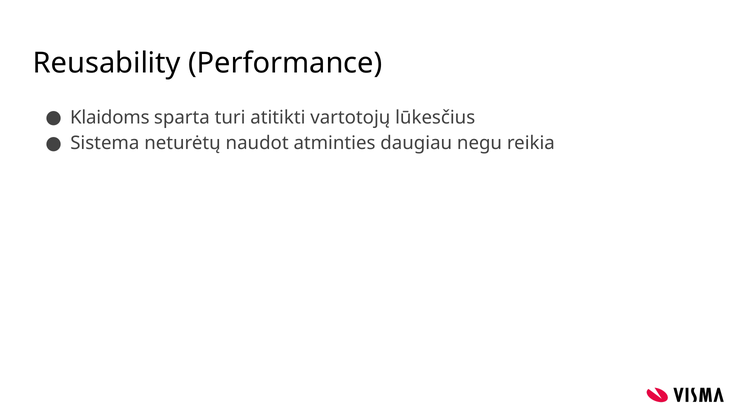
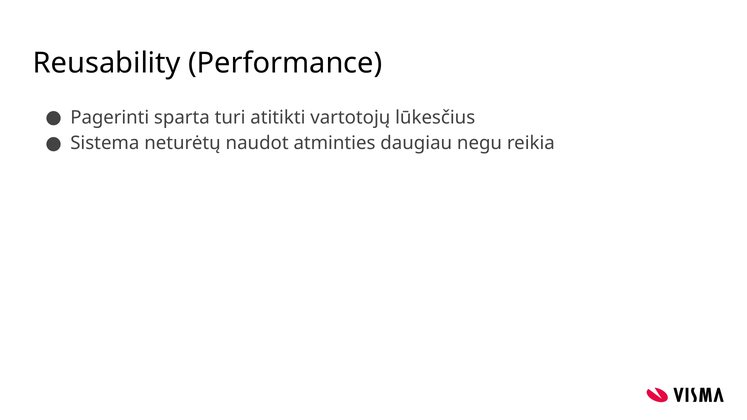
Klaidoms: Klaidoms -> Pagerinti
